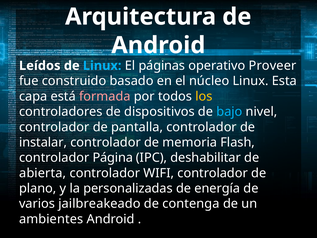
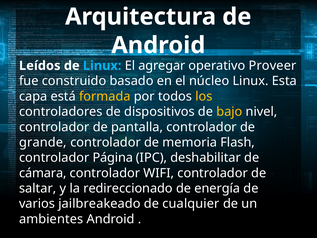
páginas: páginas -> agregar
formada colour: pink -> yellow
bajo colour: light blue -> yellow
instalar: instalar -> grande
abierta: abierta -> cámara
plano: plano -> saltar
personalizadas: personalizadas -> redireccionado
contenga: contenga -> cualquier
